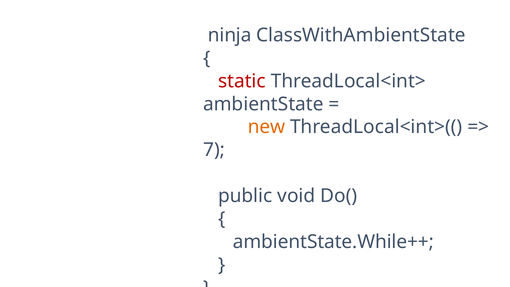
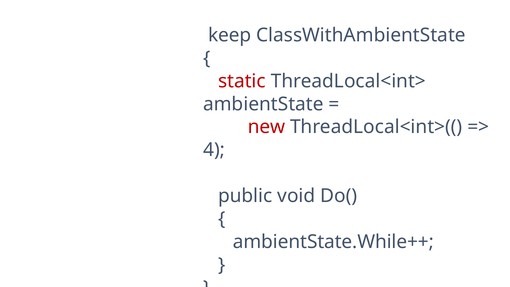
ninja: ninja -> keep
new colour: orange -> red
7: 7 -> 4
